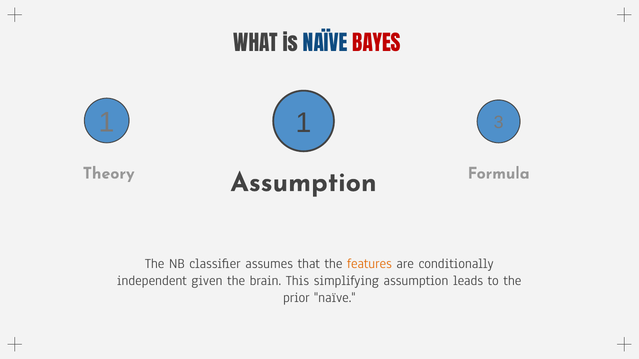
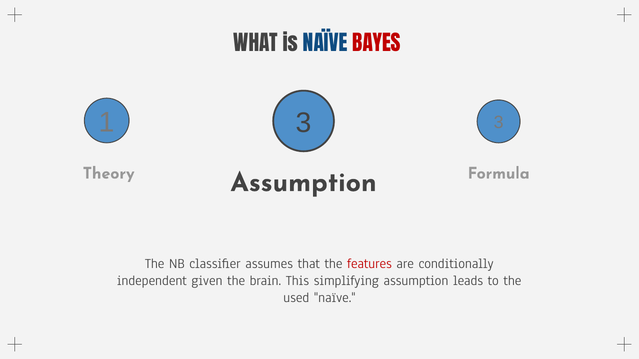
1 1: 1 -> 3
features colour: orange -> red
prior: prior -> used
